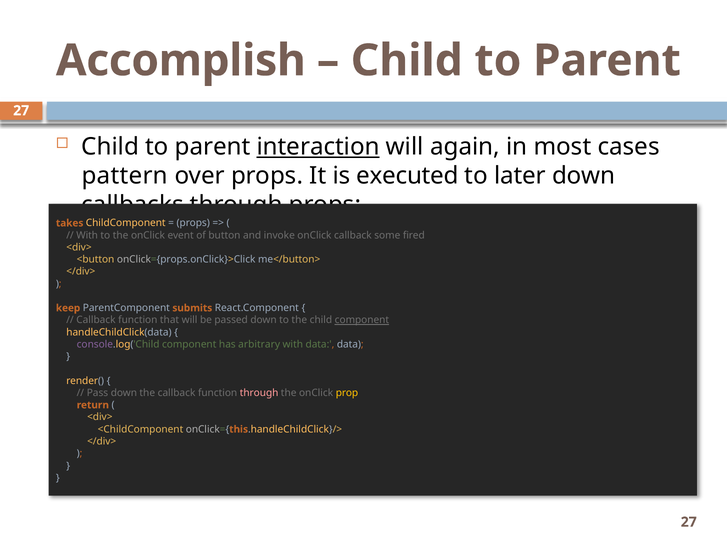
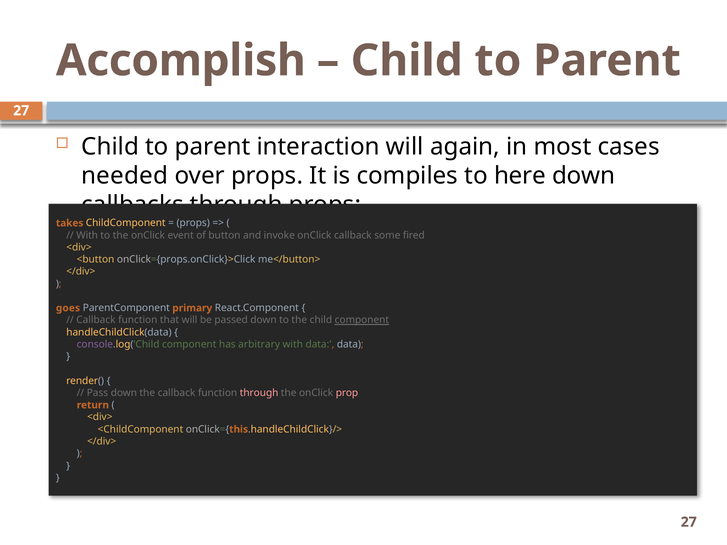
interaction underline: present -> none
pattern: pattern -> needed
executed: executed -> compiles
later: later -> here
keep: keep -> goes
submits: submits -> primary
prop colour: yellow -> pink
